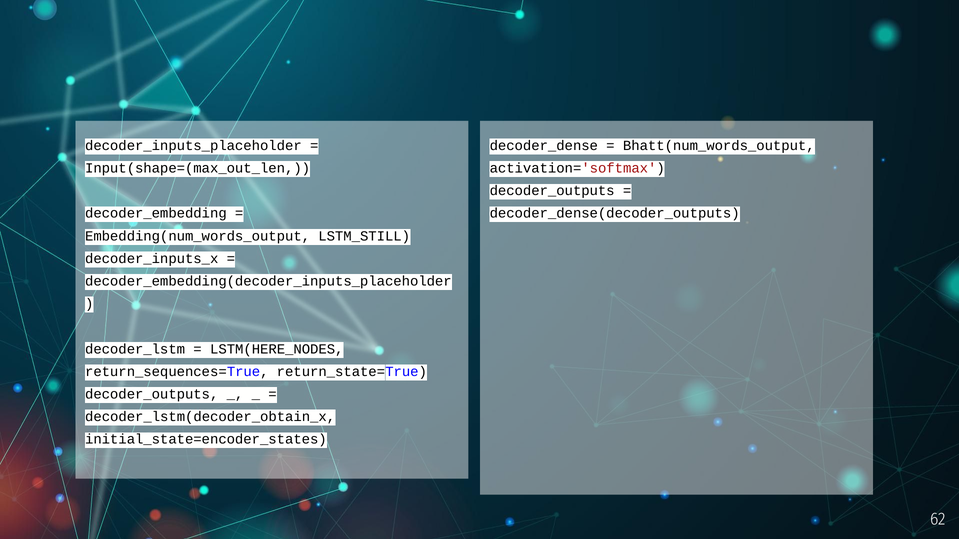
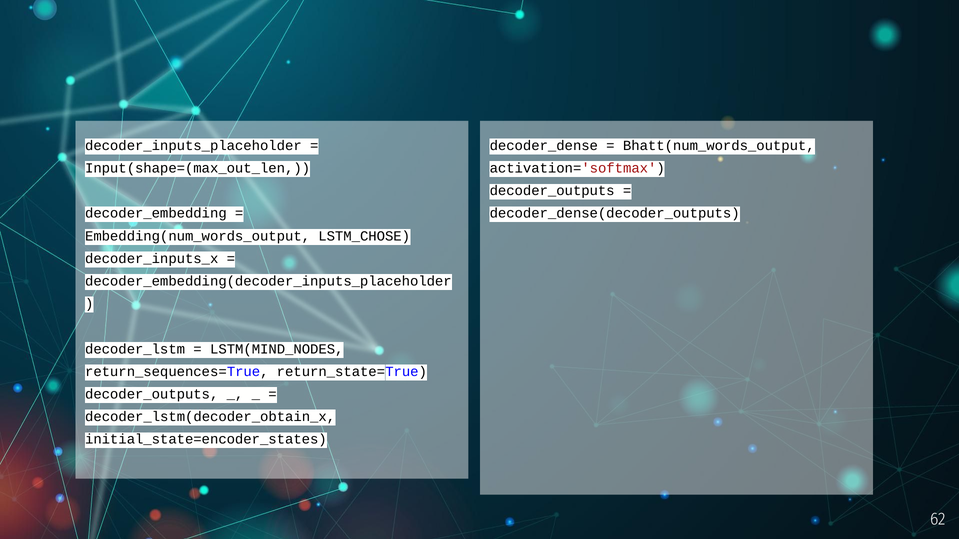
LSTM_STILL: LSTM_STILL -> LSTM_CHOSE
LSTM(HERE_NODES: LSTM(HERE_NODES -> LSTM(MIND_NODES
